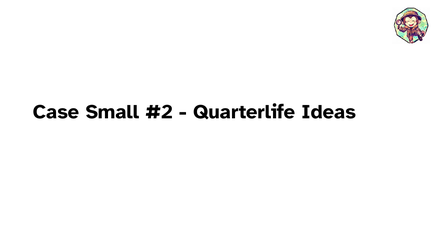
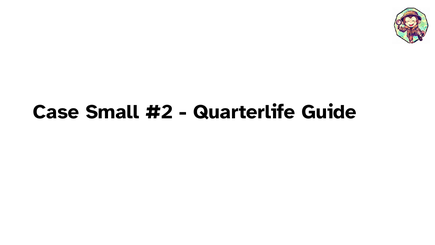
Ideas: Ideas -> Guide
